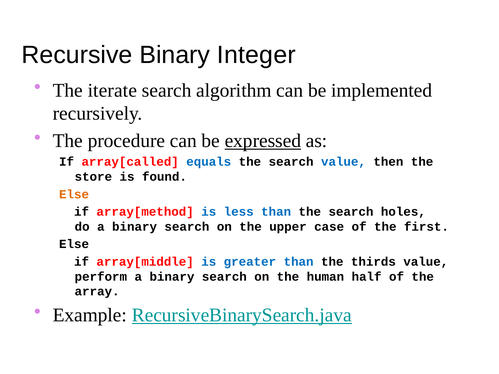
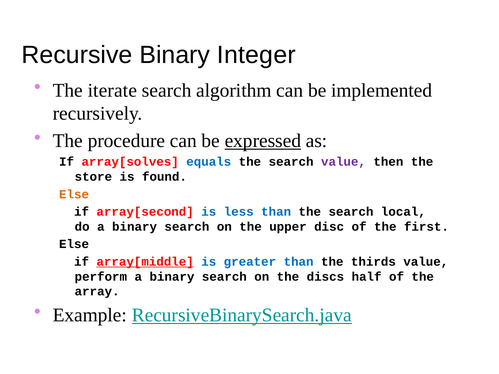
array[called: array[called -> array[solves
value at (343, 162) colour: blue -> purple
array[method: array[method -> array[second
holes: holes -> local
case: case -> disc
array[middle underline: none -> present
human: human -> discs
